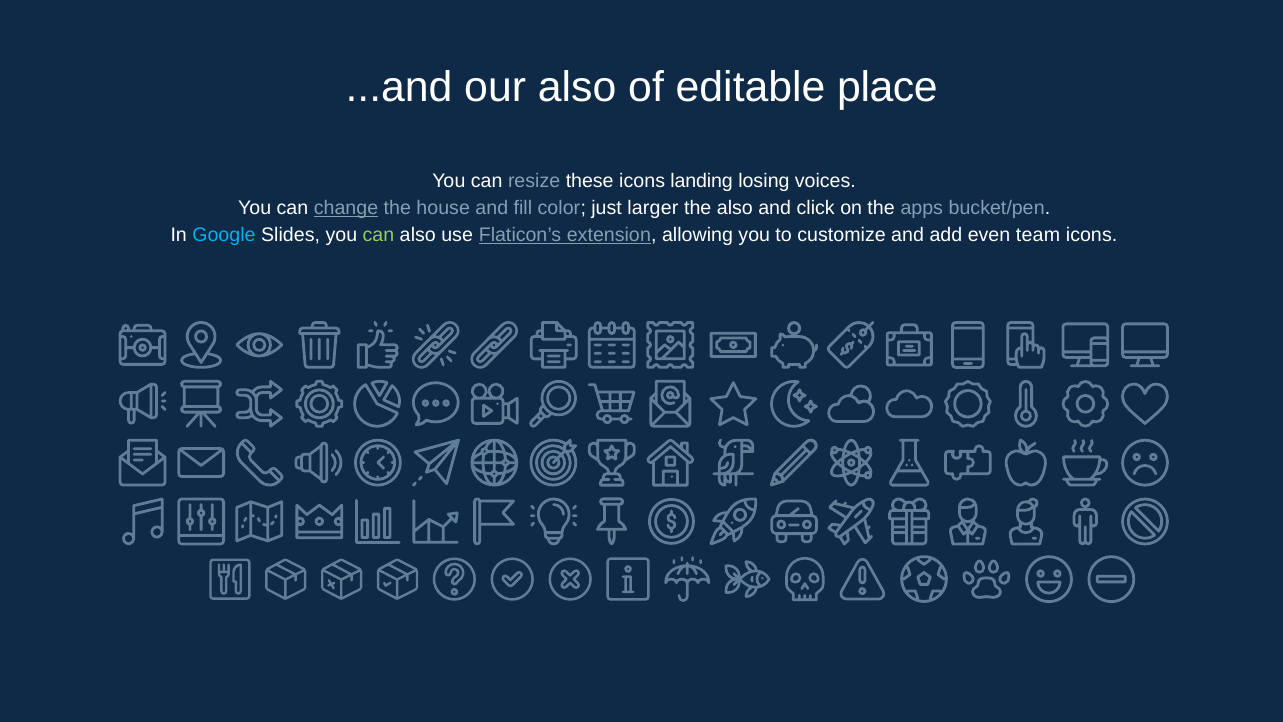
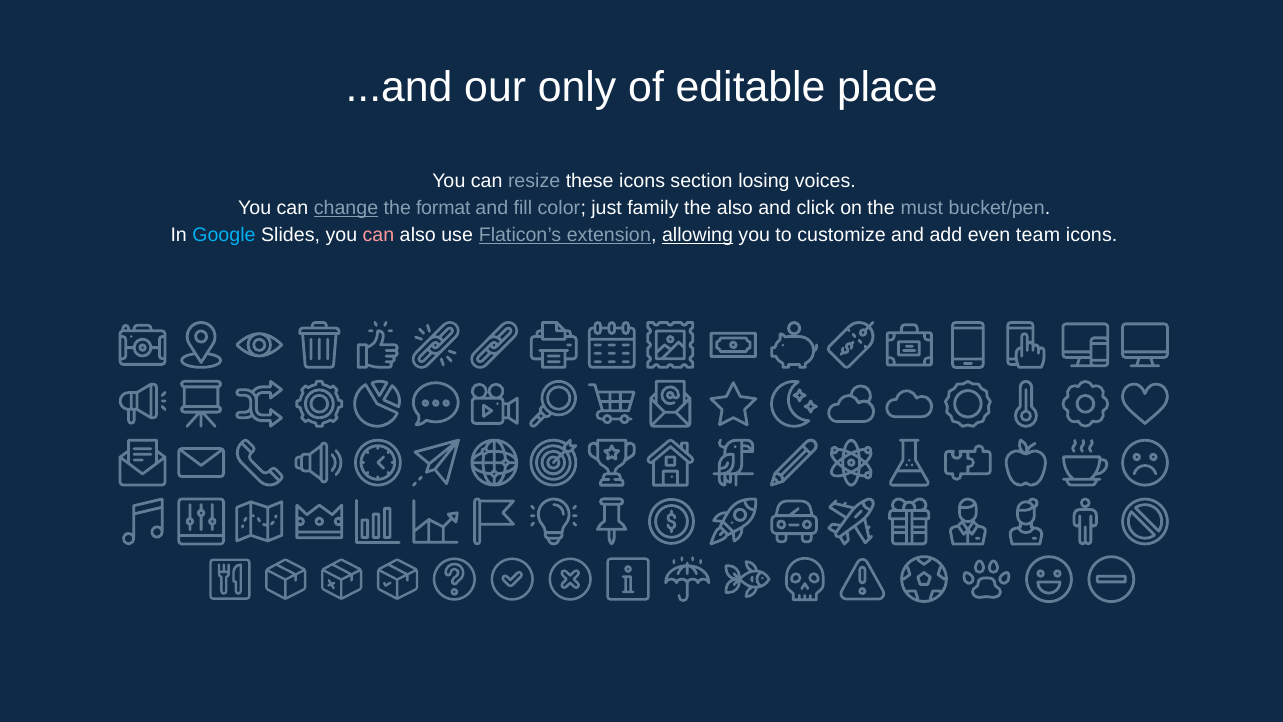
our also: also -> only
landing: landing -> section
house: house -> format
larger: larger -> family
apps: apps -> must
can at (378, 235) colour: light green -> pink
allowing underline: none -> present
